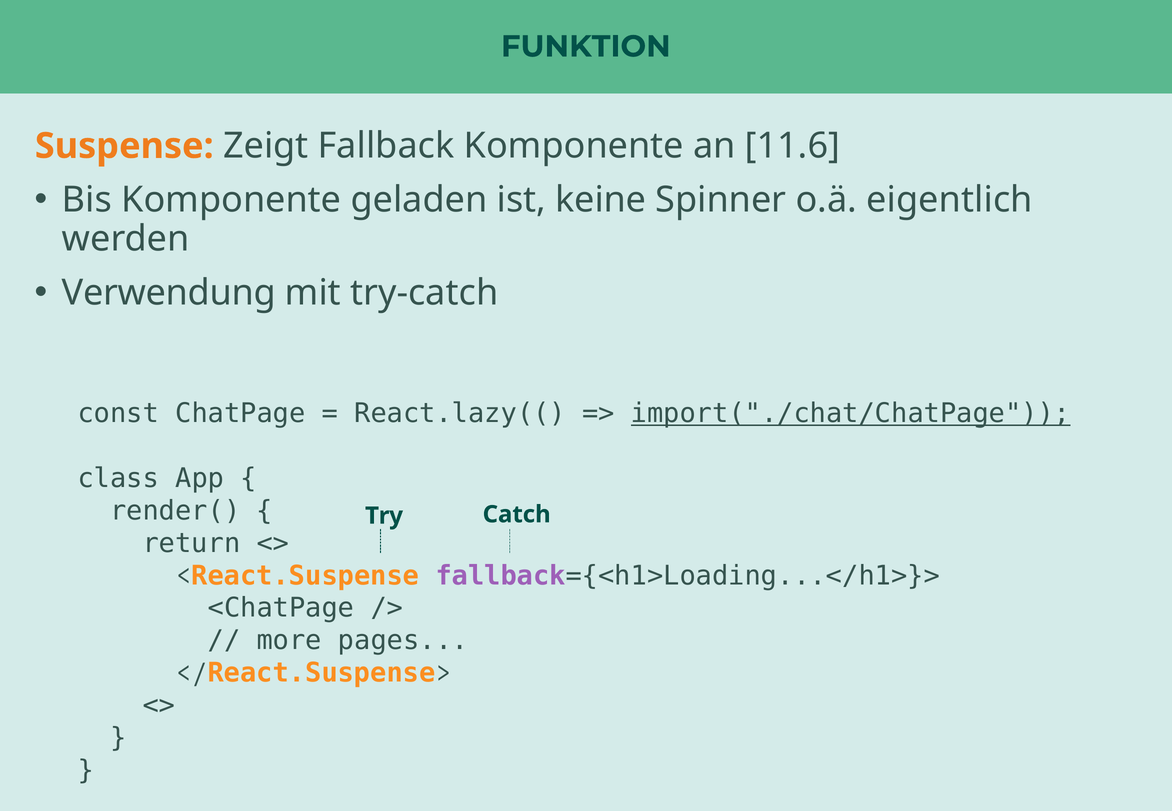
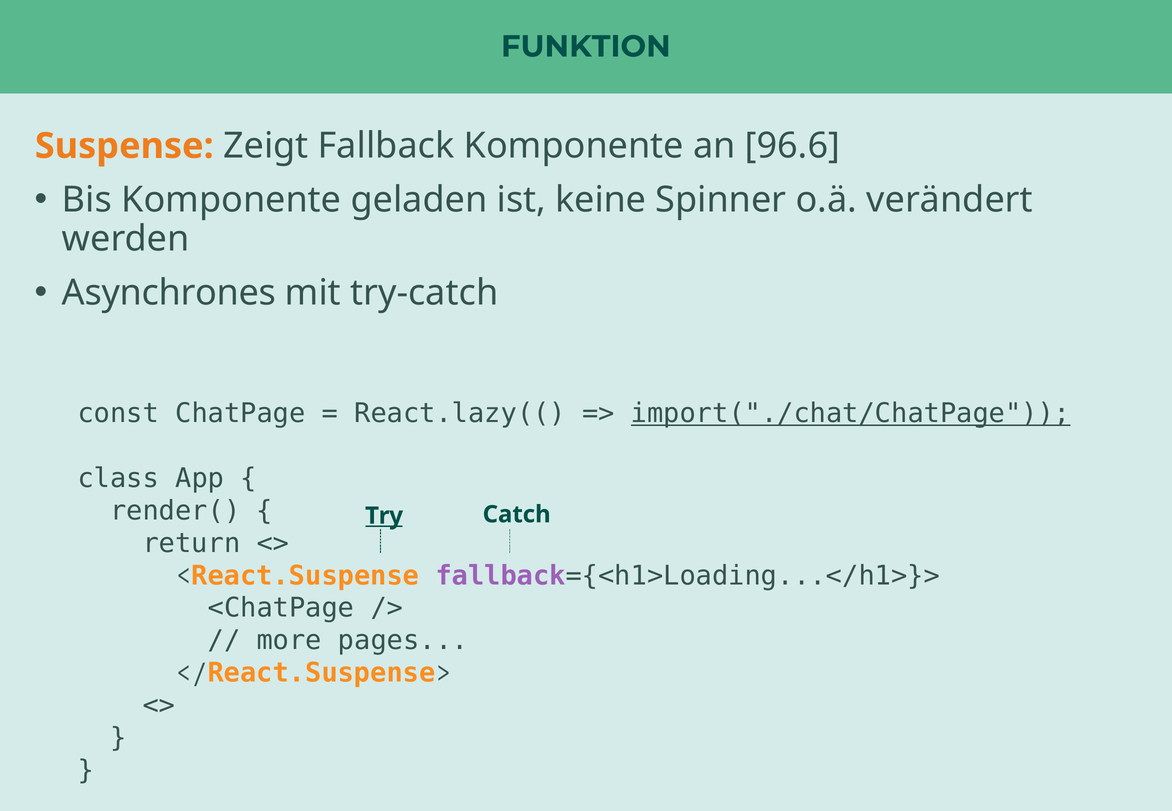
11.6: 11.6 -> 96.6
eigentlich: eigentlich -> verändert
Verwendung: Verwendung -> Asynchrones
Try underline: none -> present
